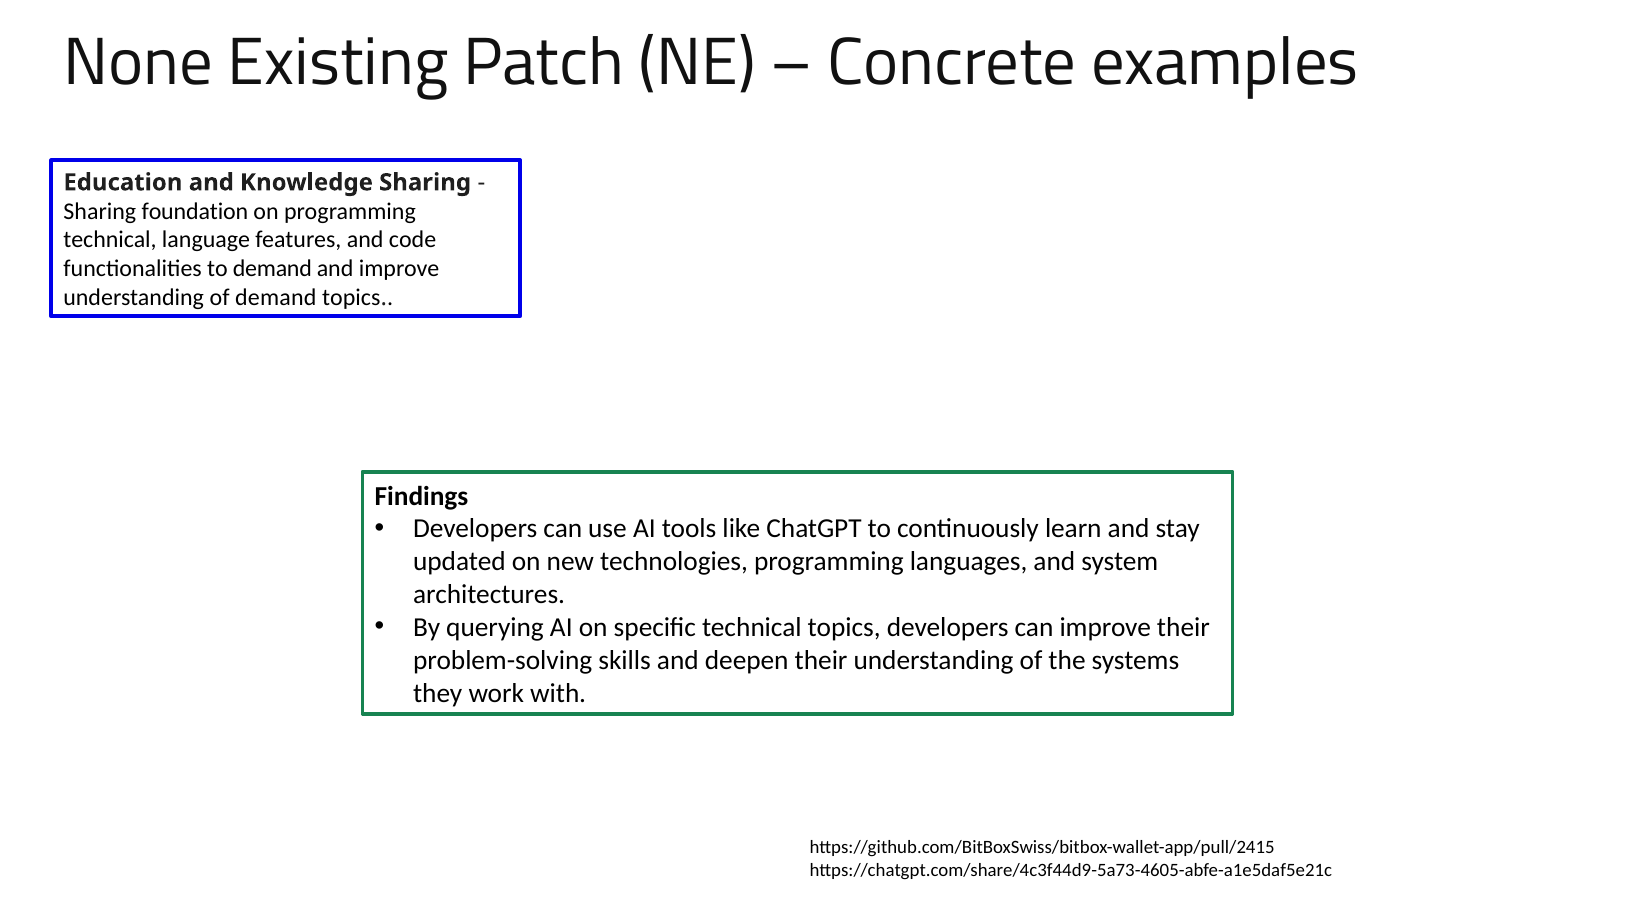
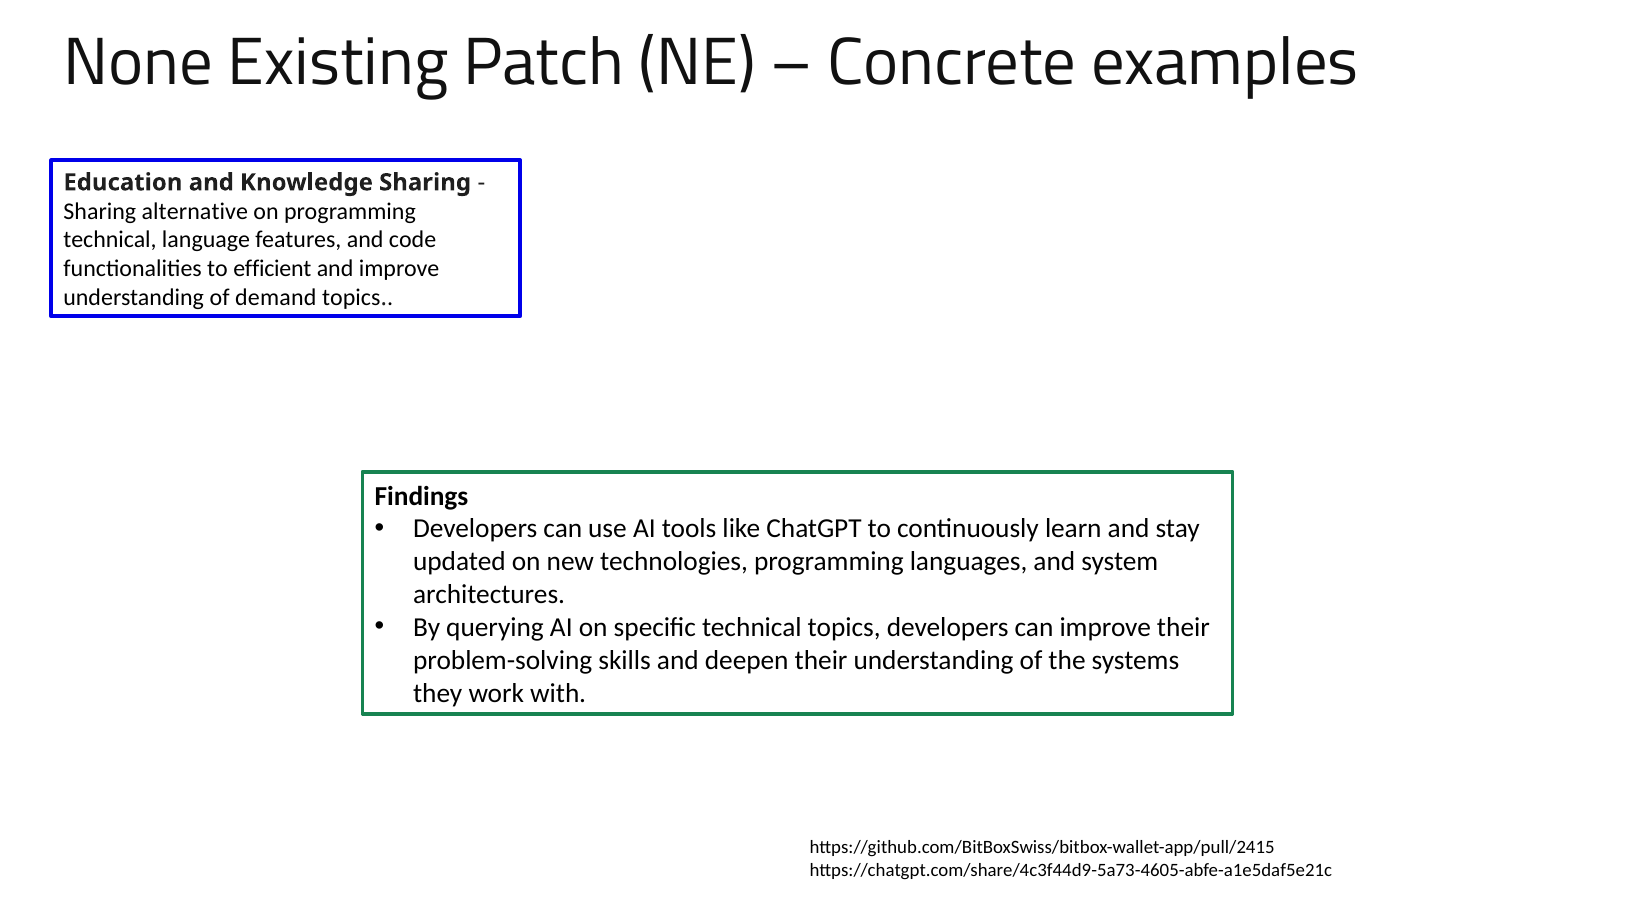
foundation: foundation -> alternative
to demand: demand -> efficient
